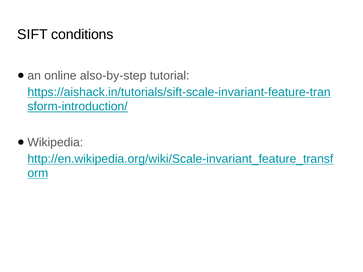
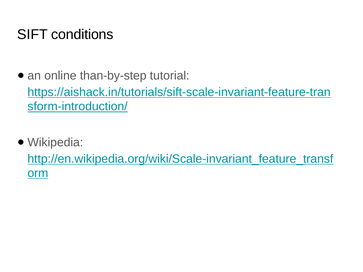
also-by-step: also-by-step -> than-by-step
